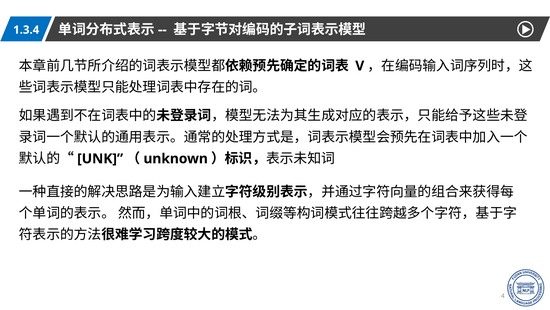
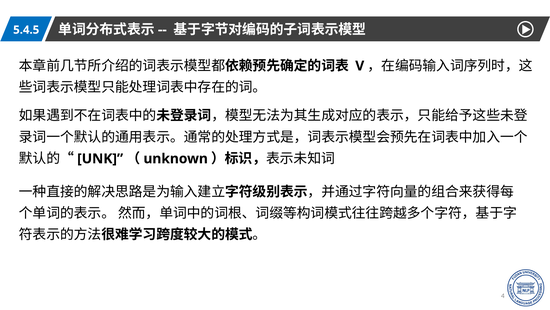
1.3.4: 1.3.4 -> 5.4.5
